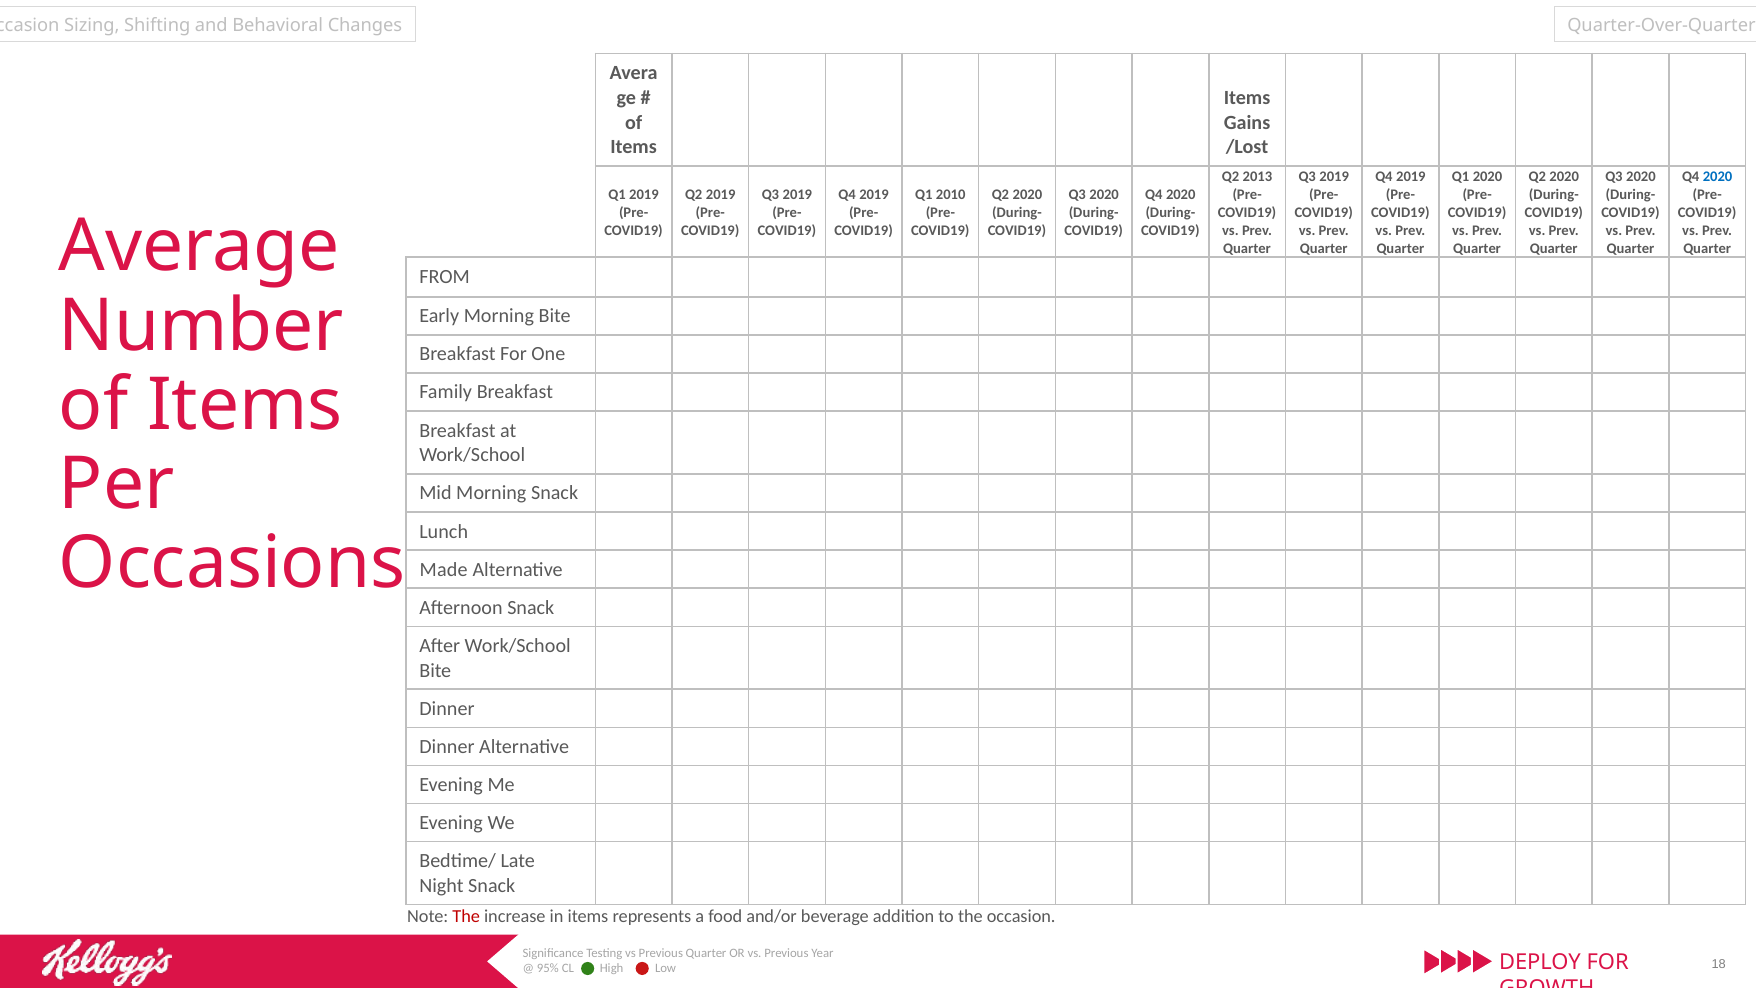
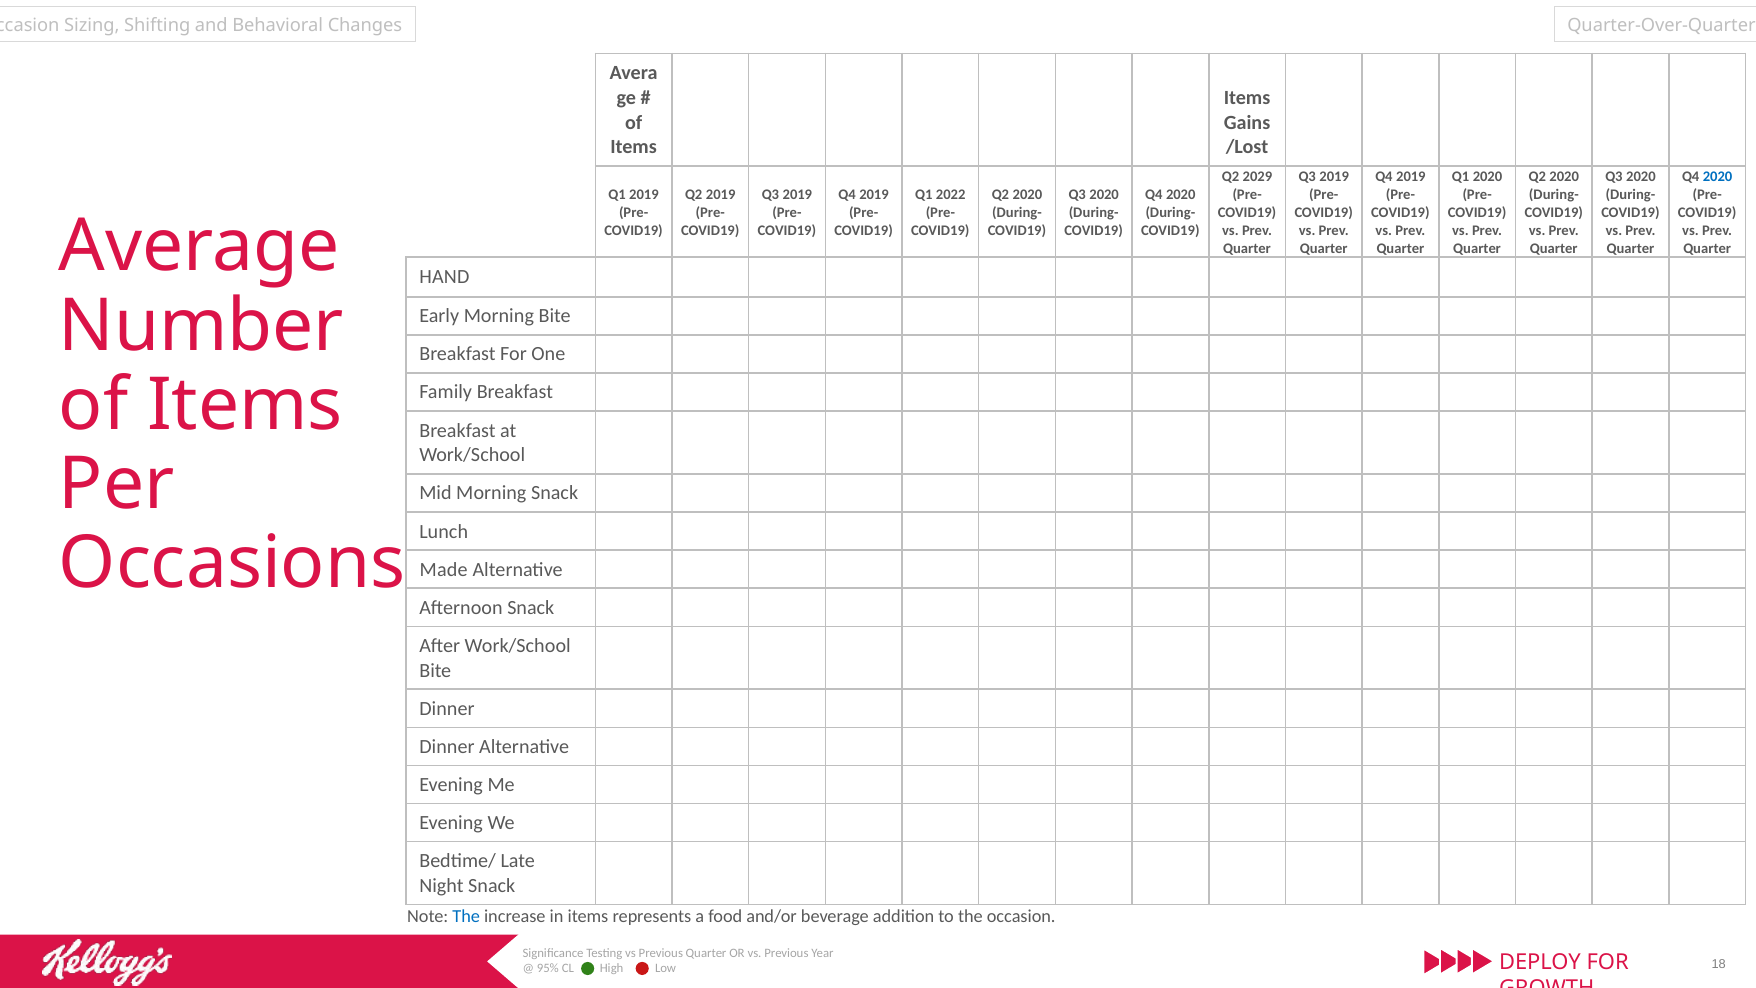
2013: 2013 -> 2029
2010: 2010 -> 2022
FROM: FROM -> HAND
The at (466, 916) colour: red -> blue
